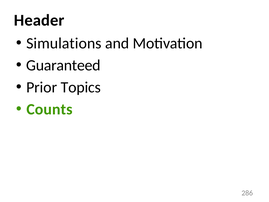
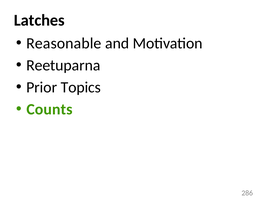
Header: Header -> Latches
Simulations: Simulations -> Reasonable
Guaranteed: Guaranteed -> Reetuparna
